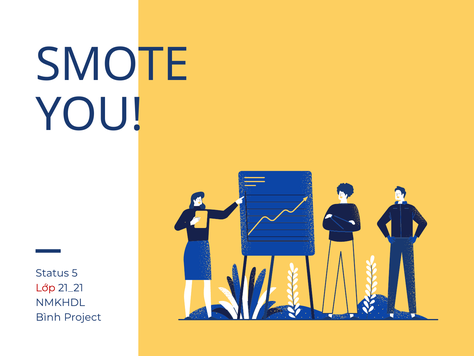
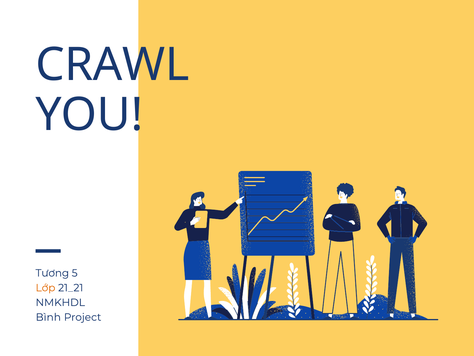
SMOTE: SMOTE -> CRAWL
Status: Status -> Tương
Lớp colour: red -> orange
